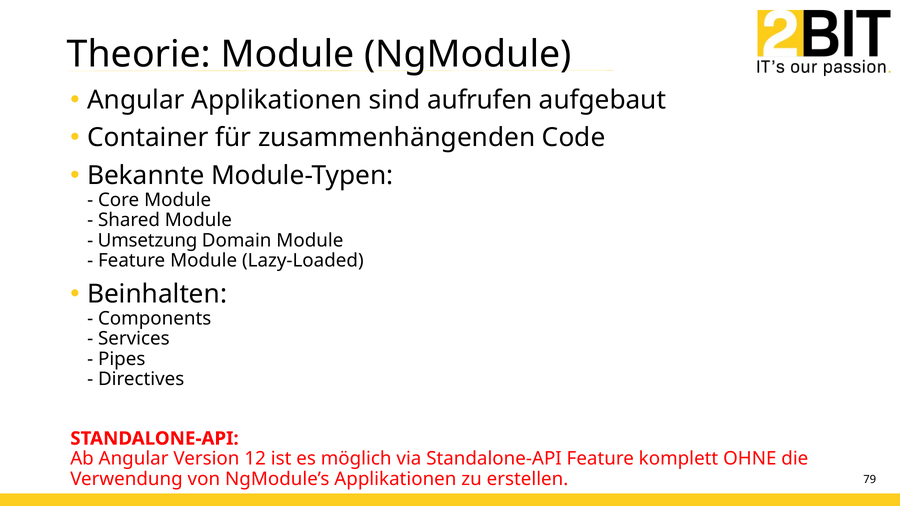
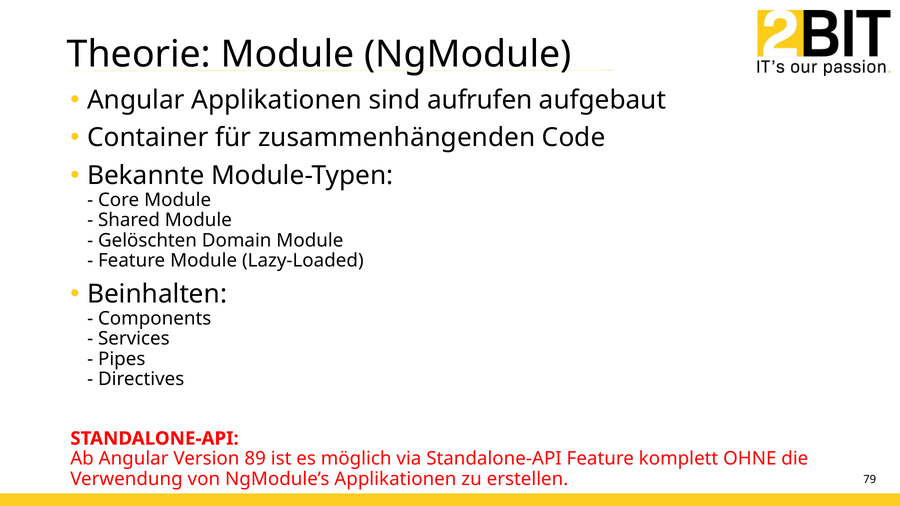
Umsetzung: Umsetzung -> Gelöschten
12: 12 -> 89
